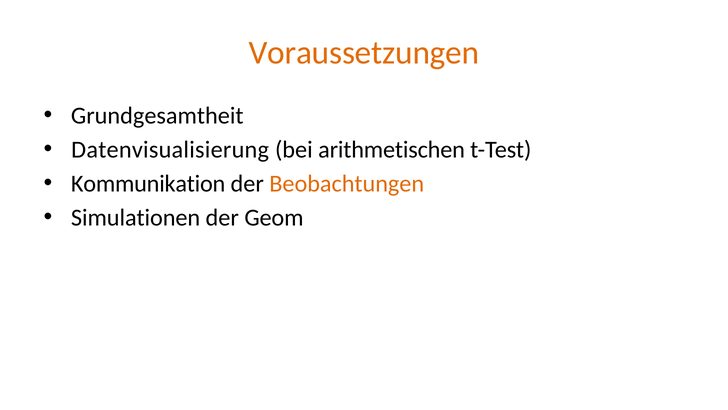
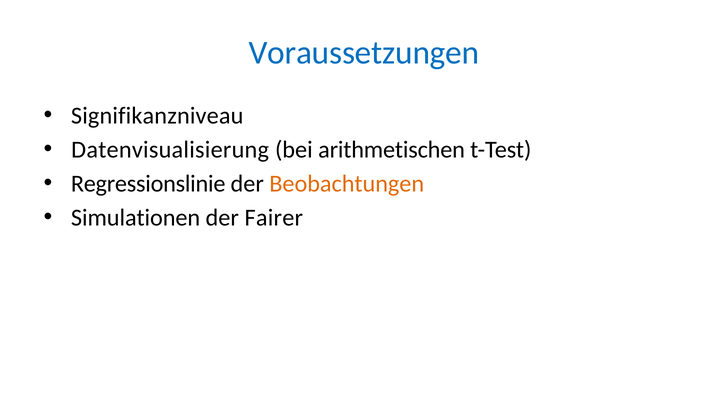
Voraussetzungen colour: orange -> blue
Grundgesamtheit: Grundgesamtheit -> Signifikanzniveau
Kommunikation: Kommunikation -> Regressionslinie
Geom: Geom -> Fairer
